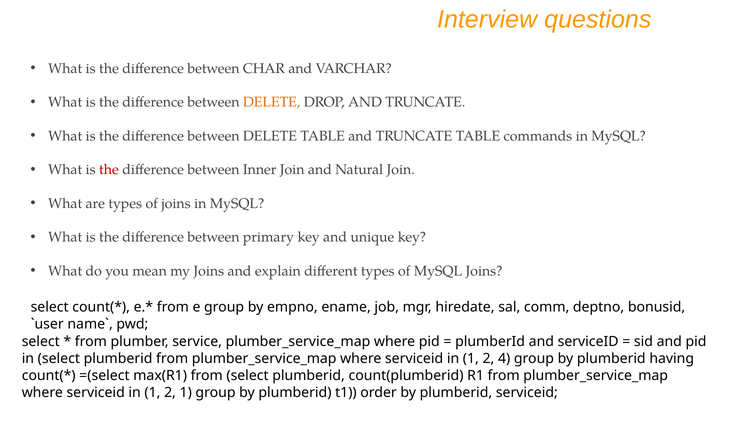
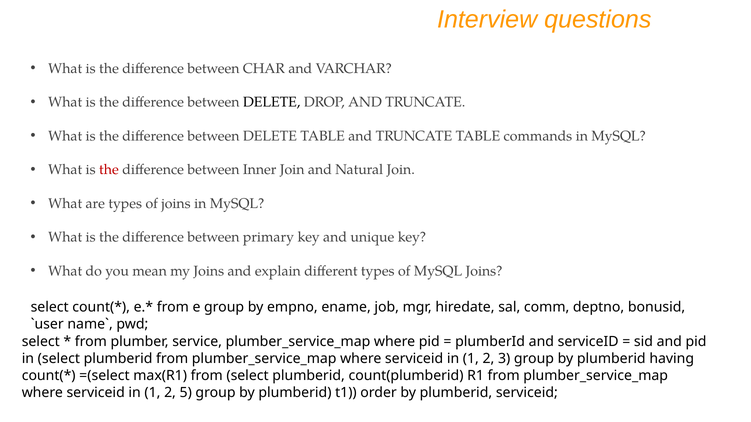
DELETE at (272, 102) colour: orange -> black
4: 4 -> 3
2 1: 1 -> 5
